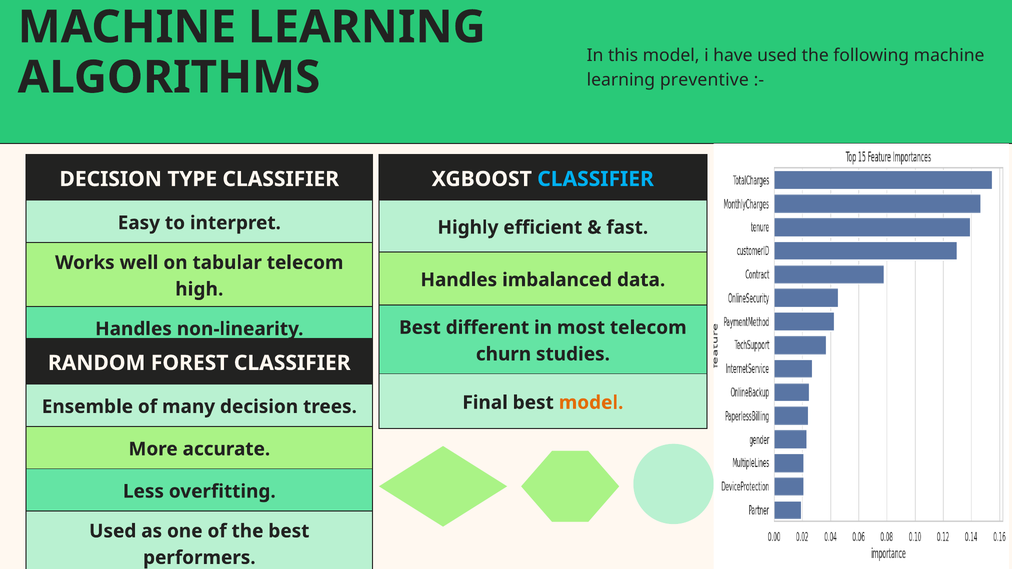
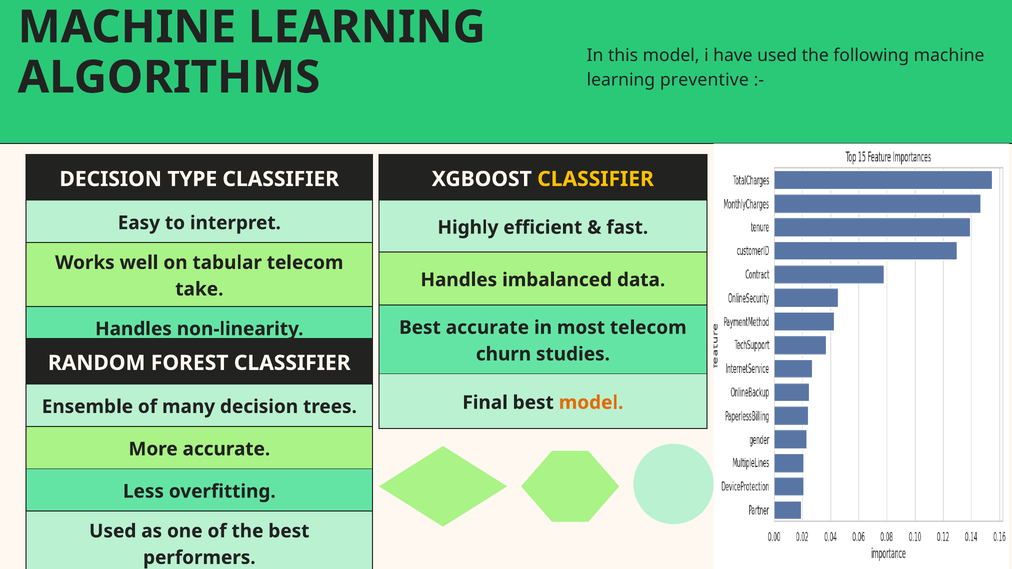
CLASSIFIER at (596, 179) colour: light blue -> yellow
high: high -> take
Best different: different -> accurate
